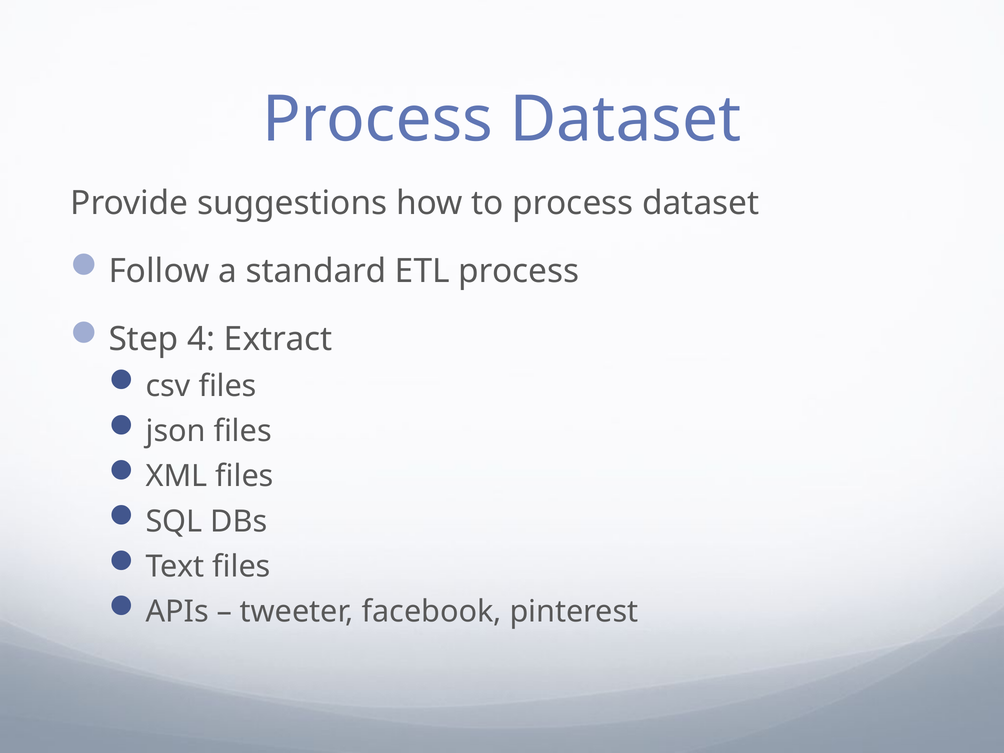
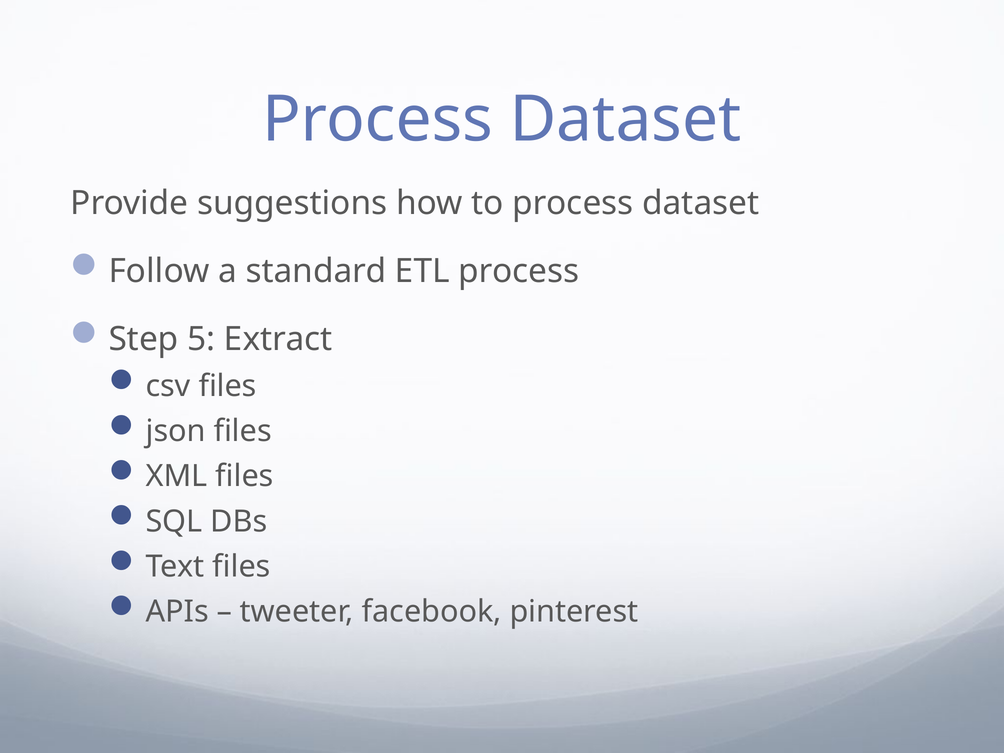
4: 4 -> 5
